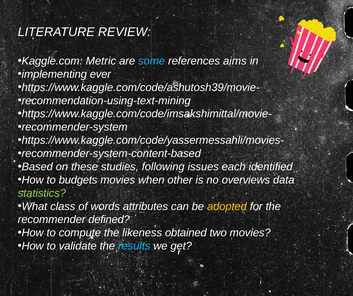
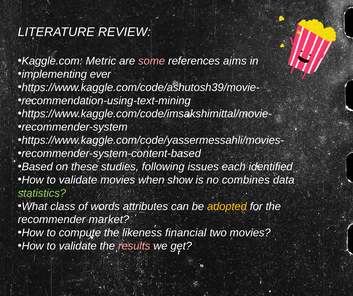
some colour: light blue -> pink
budgets at (78, 180): budgets -> validate
other: other -> show
overviews: overviews -> combines
defined: defined -> market
obtained: obtained -> financial
results colour: light blue -> pink
